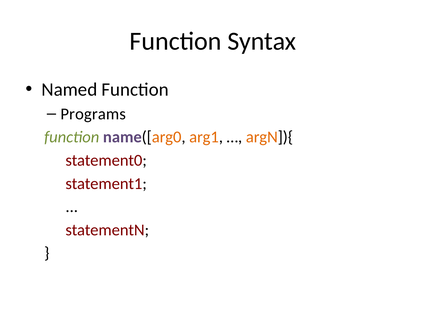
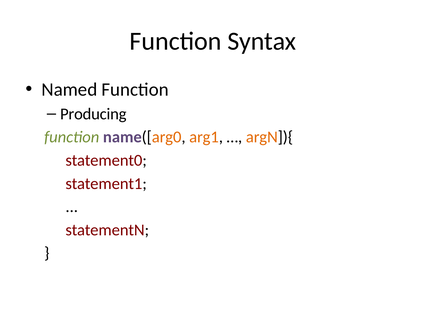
Programs: Programs -> Producing
